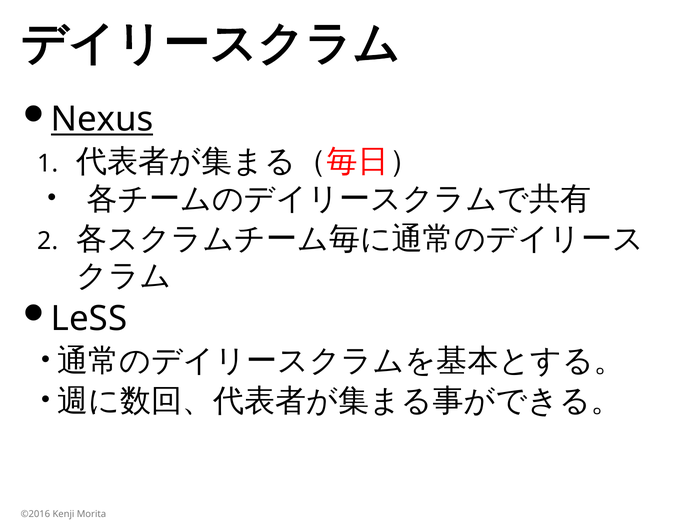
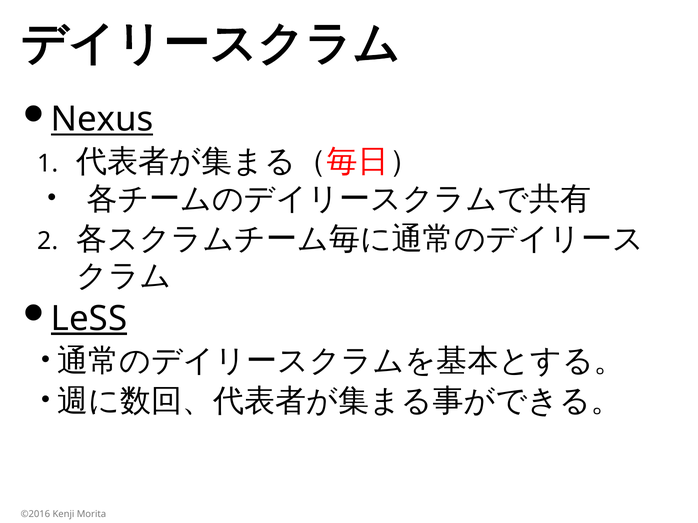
LeSS underline: none -> present
